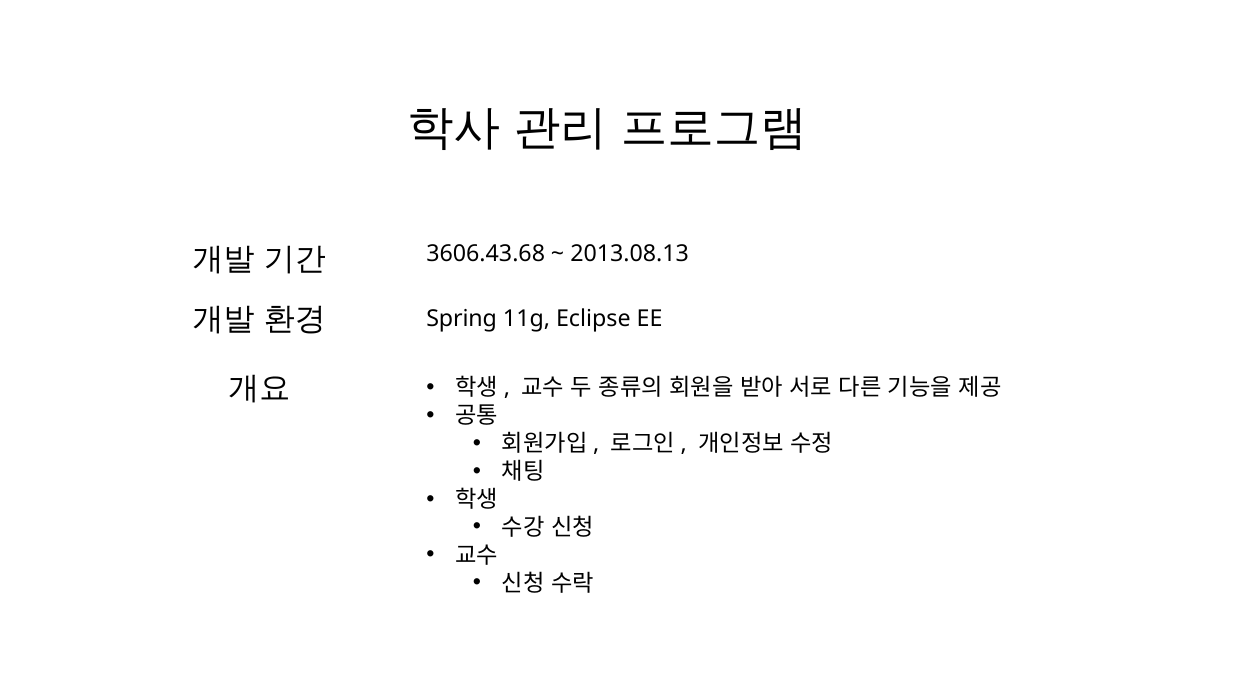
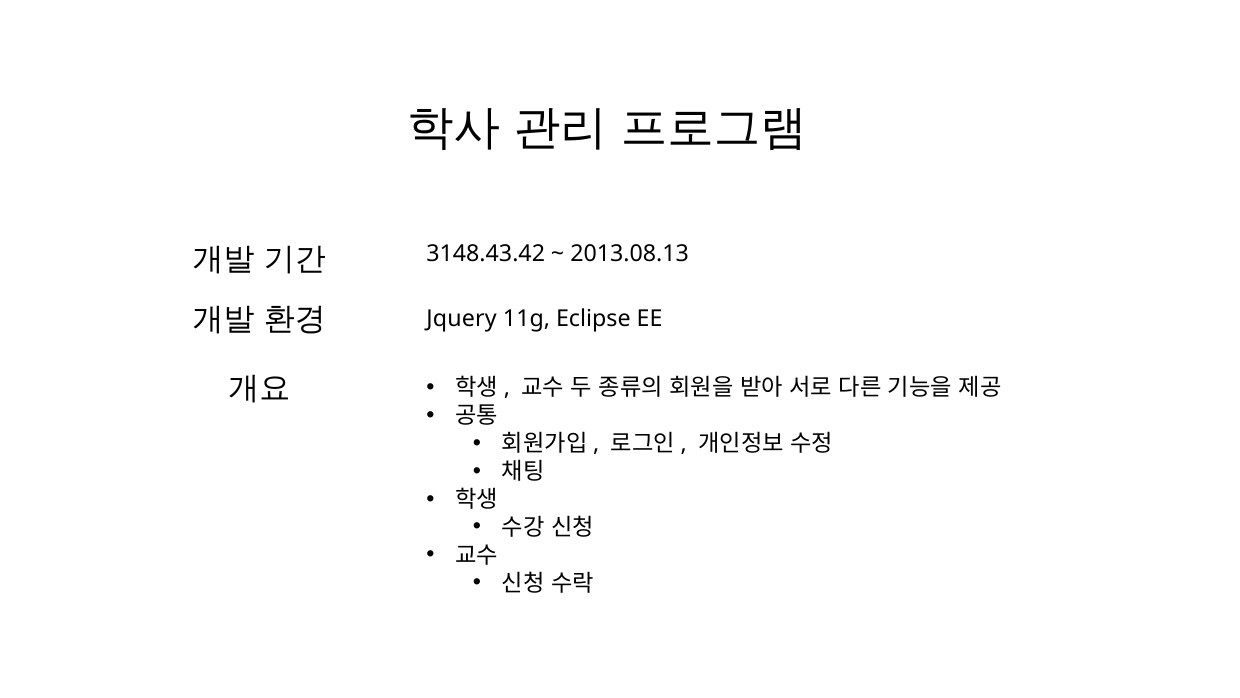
3606.43.68: 3606.43.68 -> 3148.43.42
Spring: Spring -> Jquery
